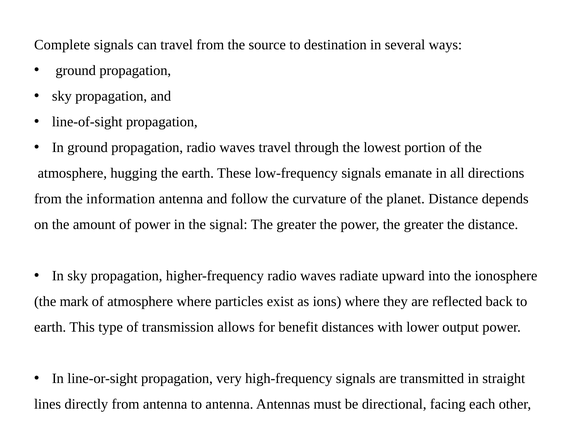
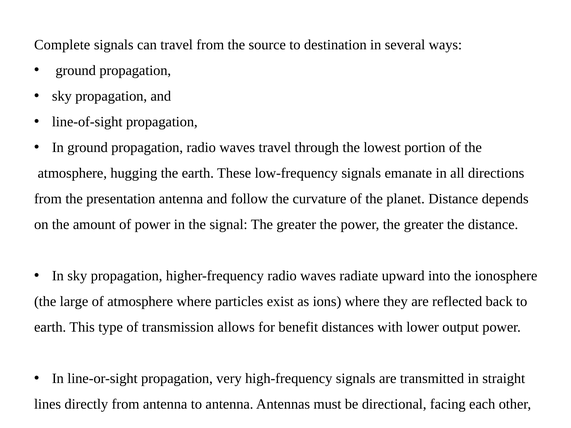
information: information -> presentation
mark: mark -> large
